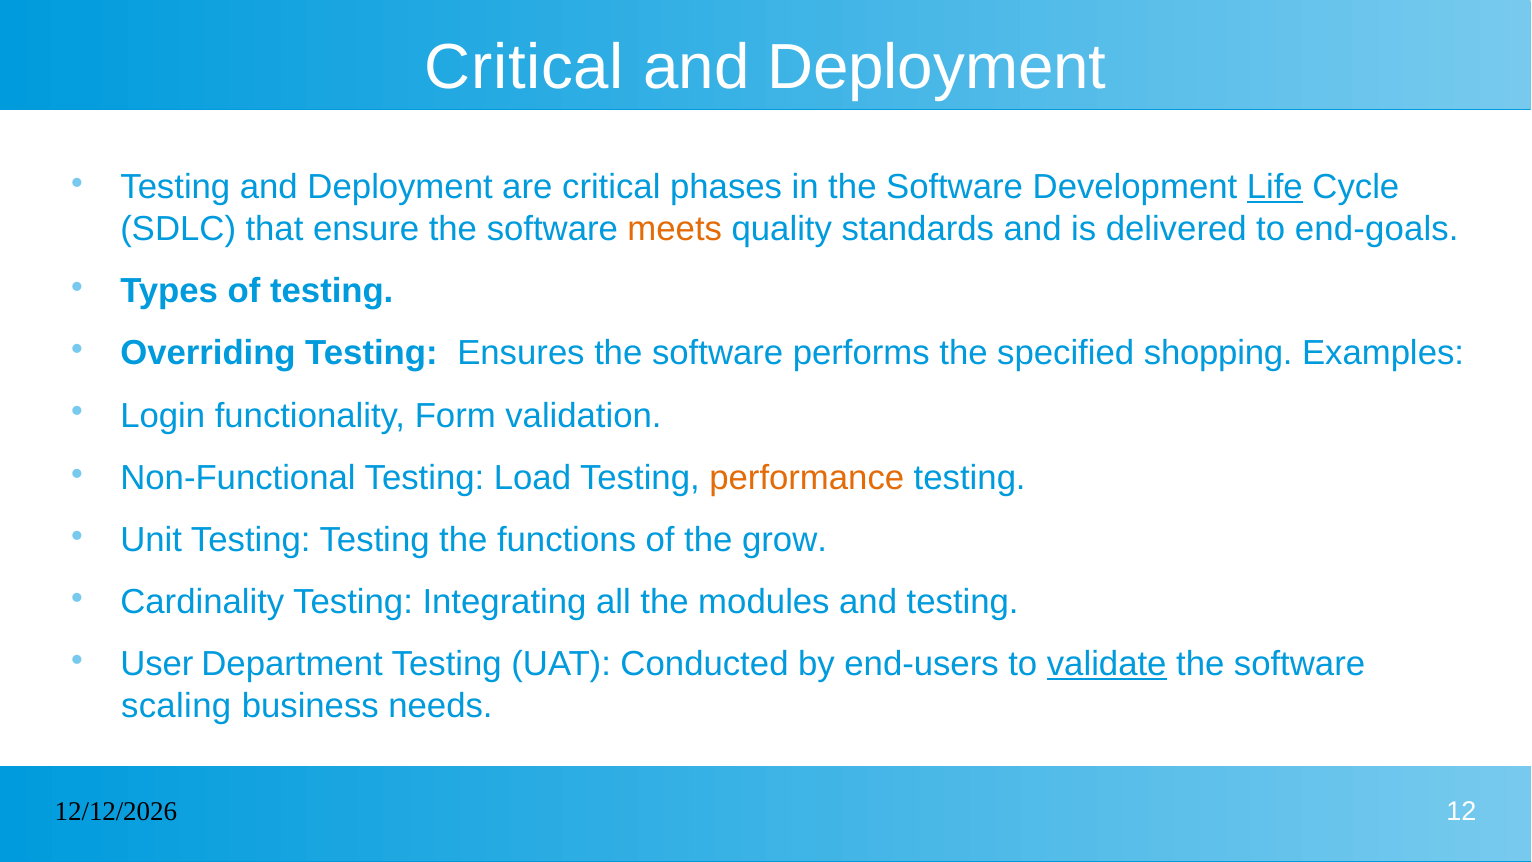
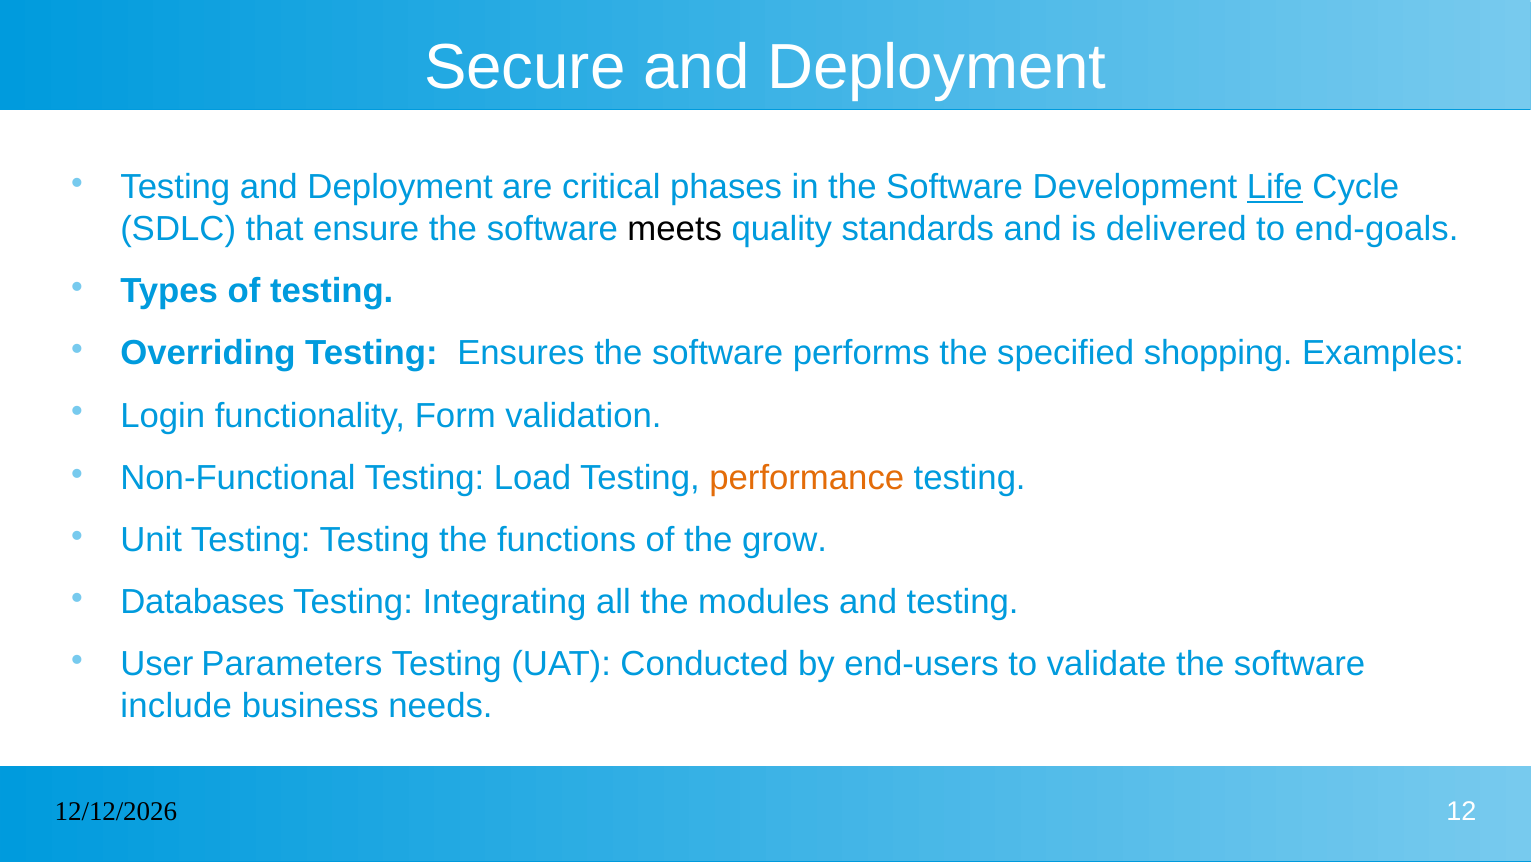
Critical at (524, 68): Critical -> Secure
meets colour: orange -> black
Cardinality: Cardinality -> Databases
Department: Department -> Parameters
validate underline: present -> none
scaling: scaling -> include
